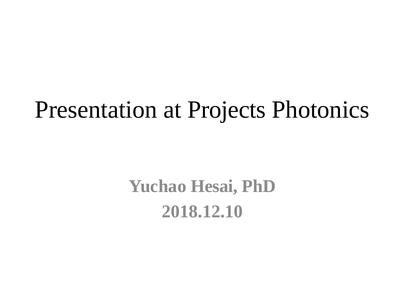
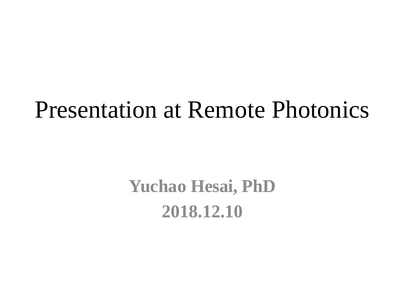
Projects: Projects -> Remote
